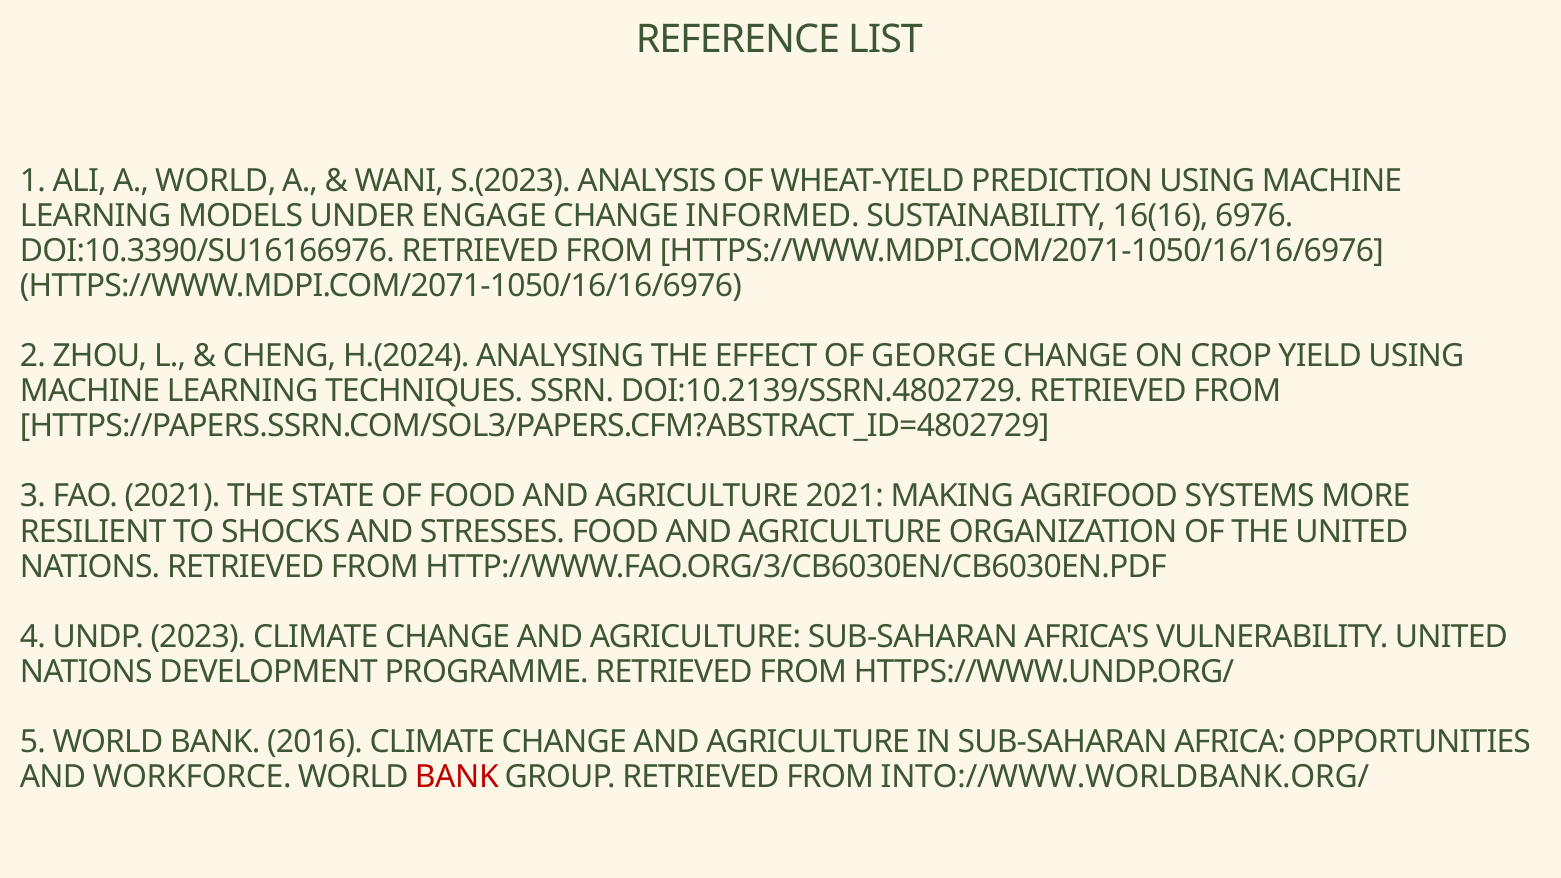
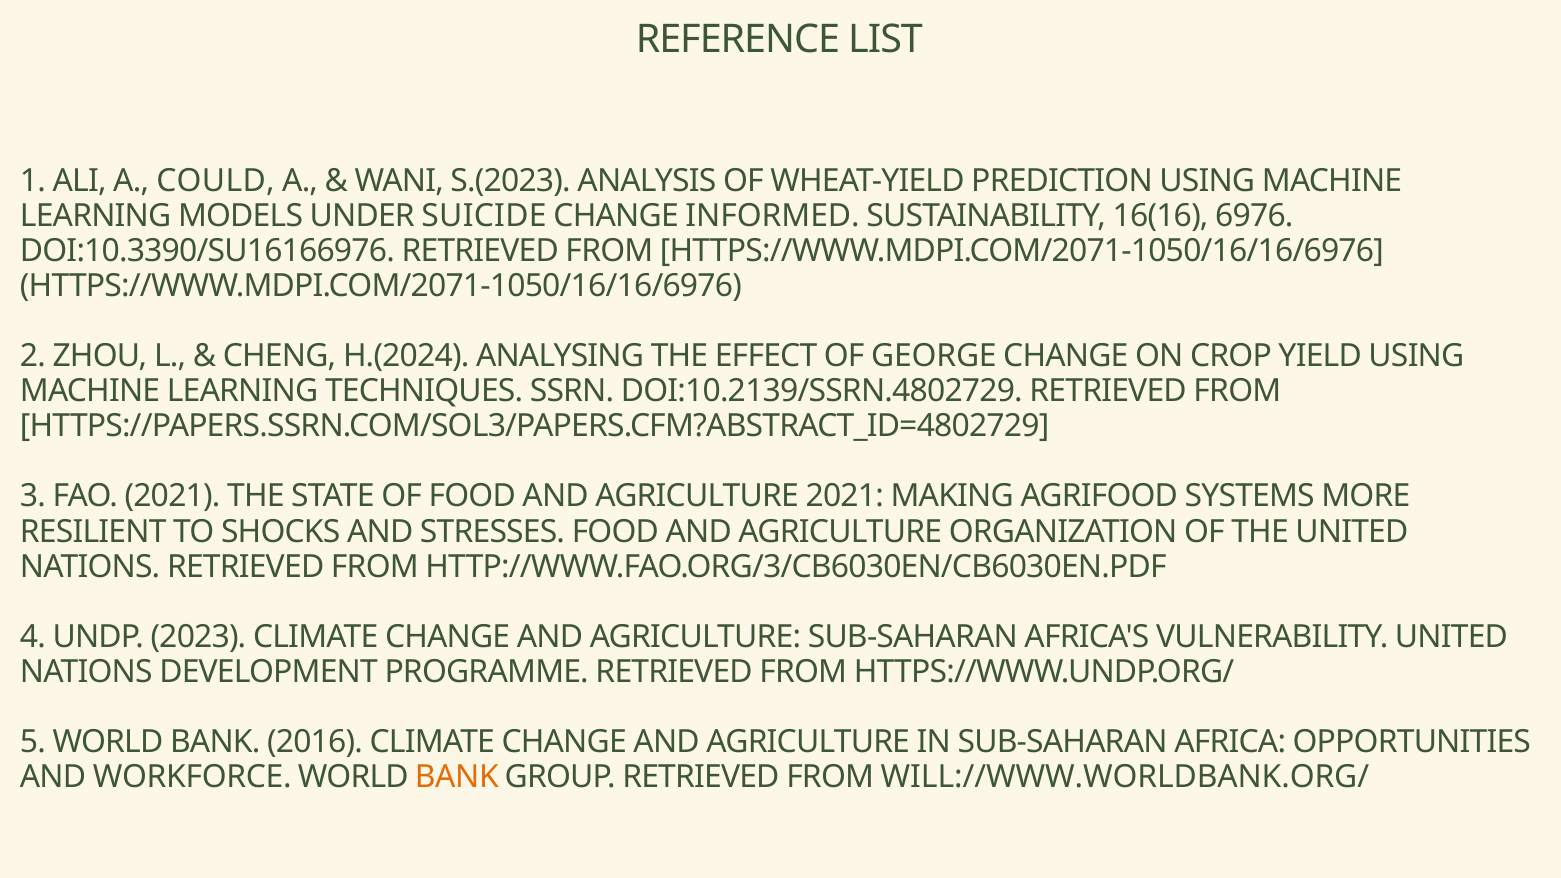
A WORLD: WORLD -> COULD
ENGAGE: ENGAGE -> SUICIDE
BANK at (457, 777) colour: red -> orange
INTO://WWW.WORLDBANK.ORG/: INTO://WWW.WORLDBANK.ORG/ -> WILL://WWW.WORLDBANK.ORG/
